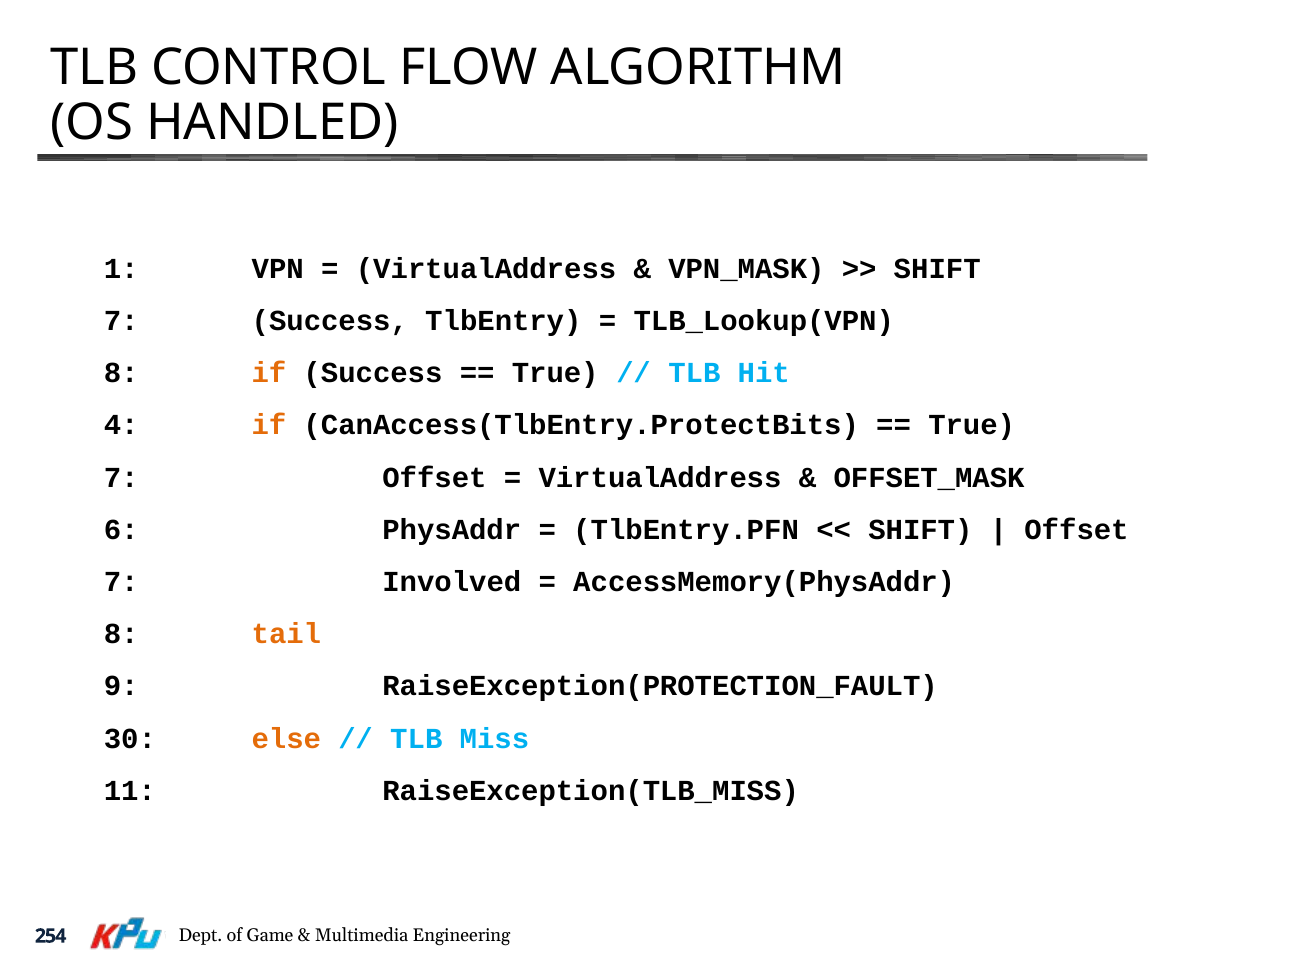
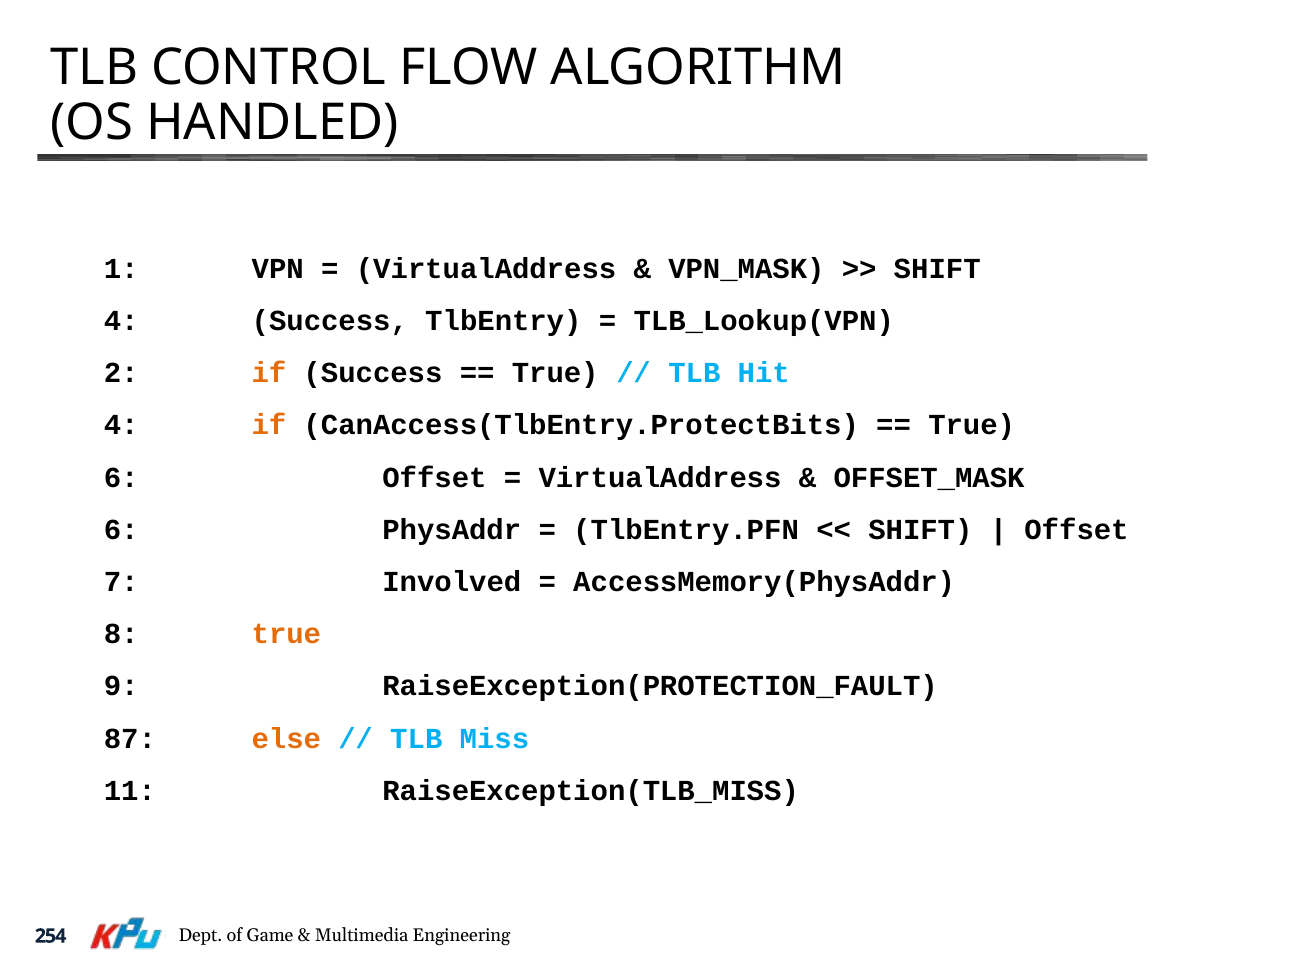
7 at (121, 321): 7 -> 4
8 at (121, 373): 8 -> 2
7 at (121, 477): 7 -> 6
8 tail: tail -> true
30: 30 -> 87
